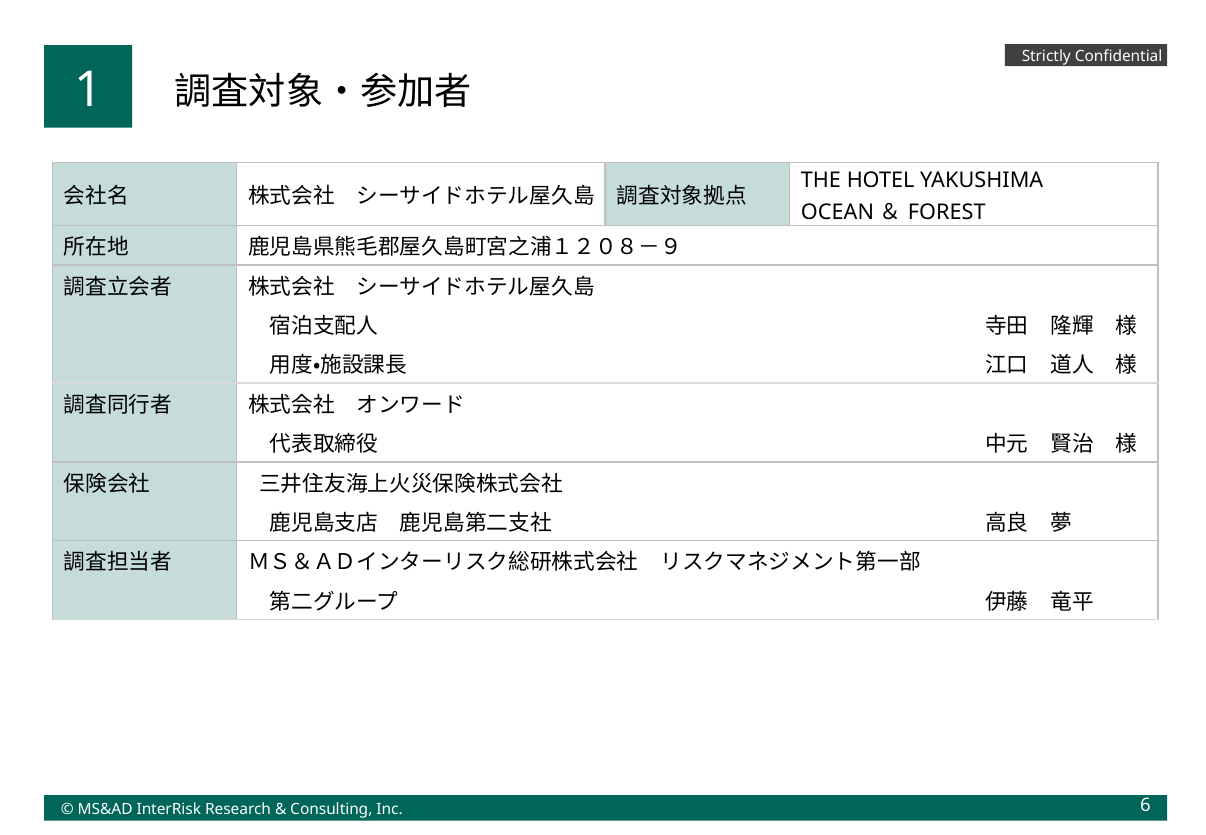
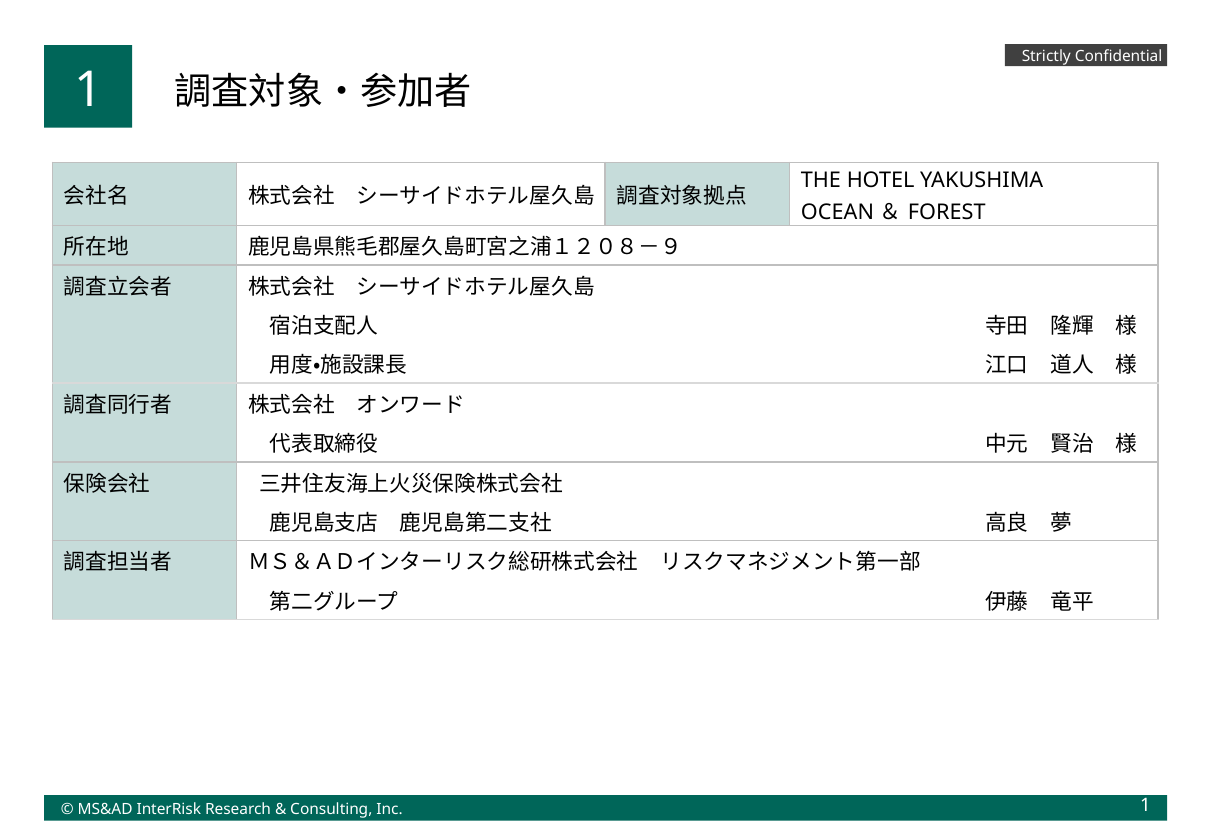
Inc 6: 6 -> 1
